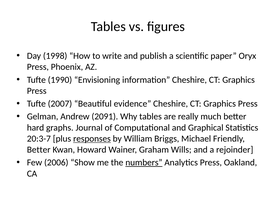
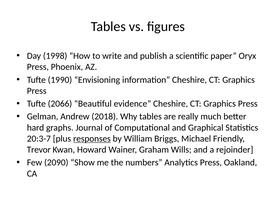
2007: 2007 -> 2066
2091: 2091 -> 2018
Better at (39, 150): Better -> Trevor
2006: 2006 -> 2090
numbers underline: present -> none
